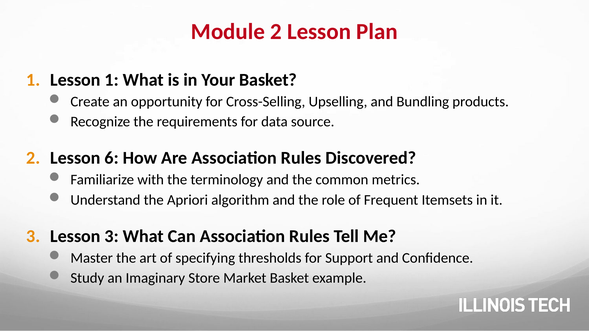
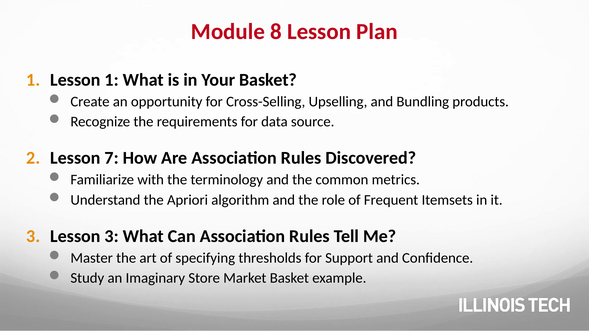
Module 2: 2 -> 8
6: 6 -> 7
